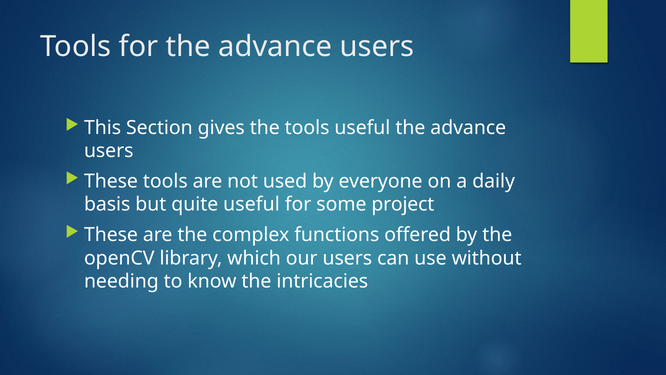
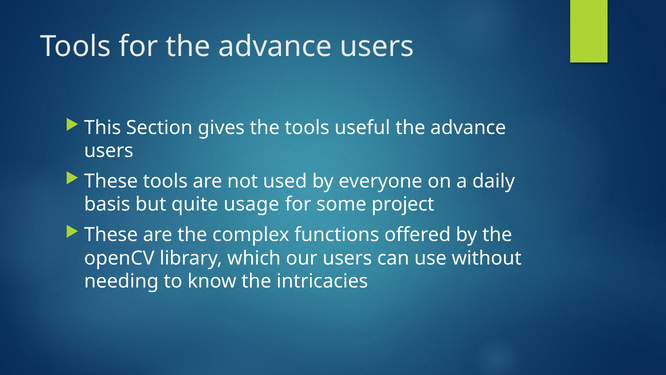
quite useful: useful -> usage
